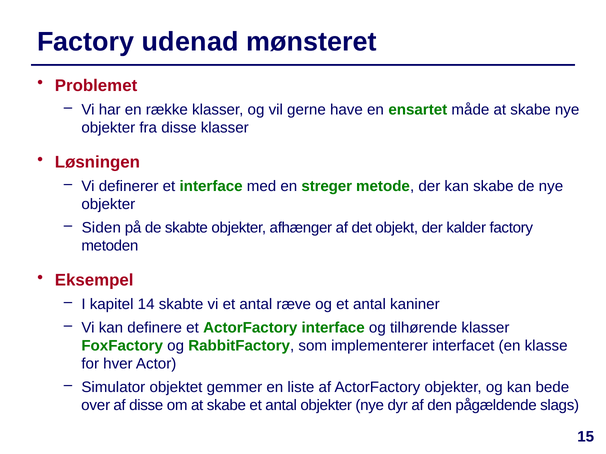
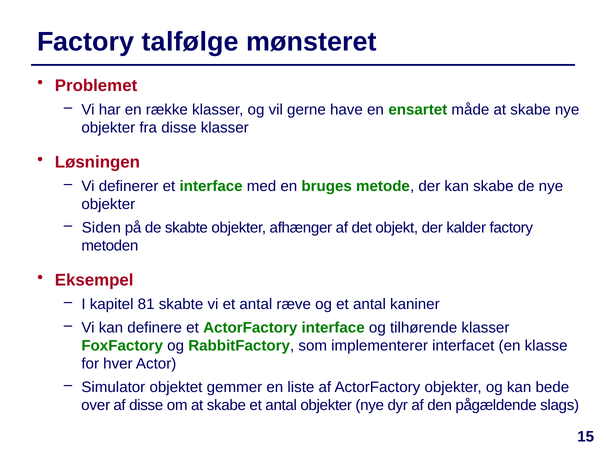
udenad: udenad -> talfølge
streger: streger -> bruges
14: 14 -> 81
